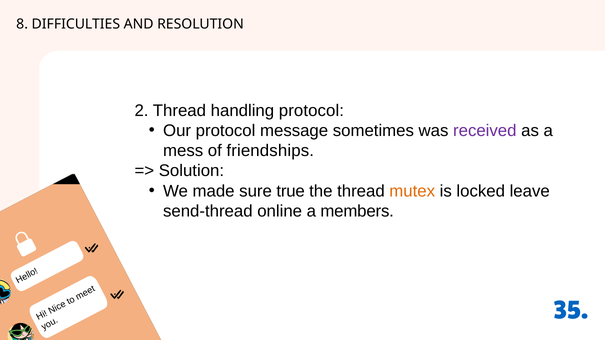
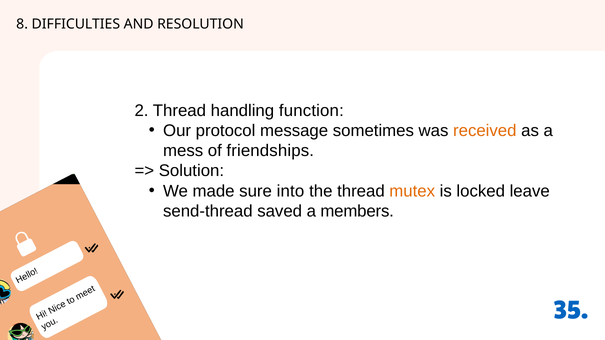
handling protocol: protocol -> function
received colour: purple -> orange
true: true -> into
online: online -> saved
